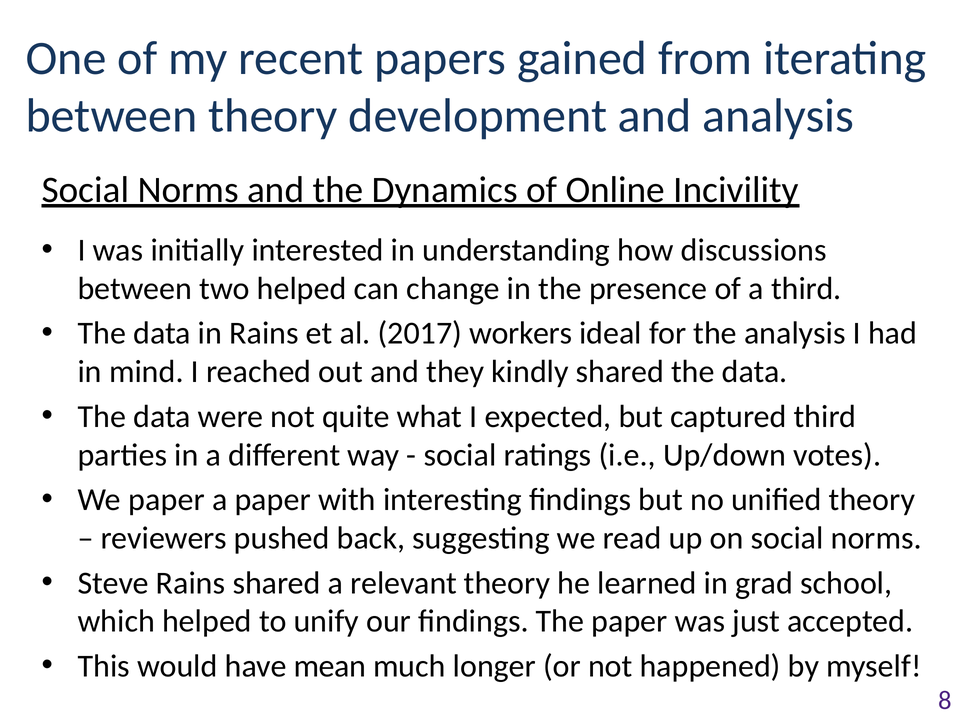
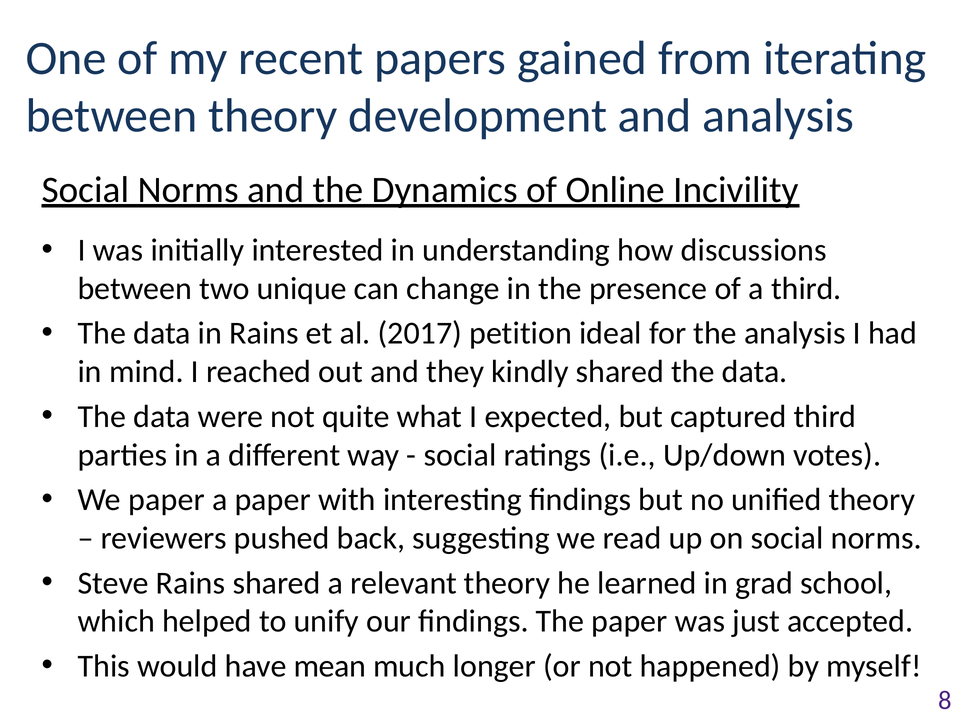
two helped: helped -> unique
workers: workers -> petition
